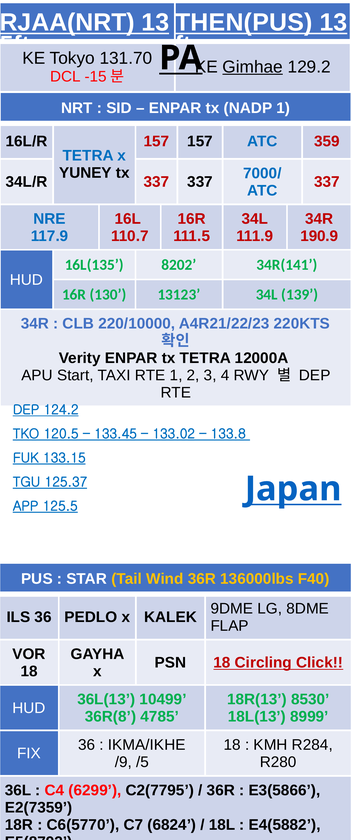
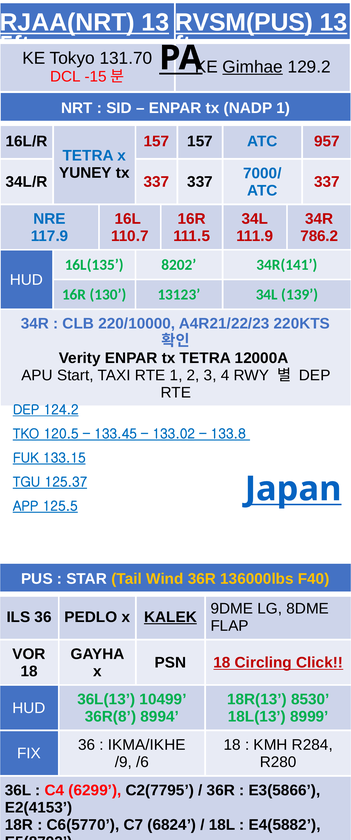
THEN(PUS: THEN(PUS -> RVSM(PUS
359: 359 -> 957
190.9: 190.9 -> 786.2
KALEK underline: none -> present
4785: 4785 -> 8994
/5: /5 -> /6
E2(7359: E2(7359 -> E2(4153
